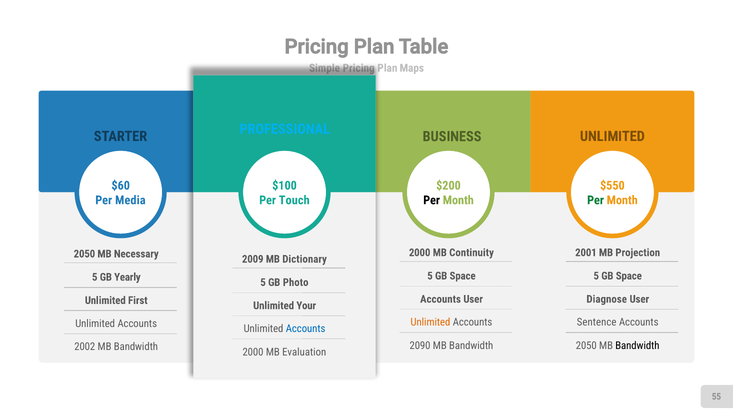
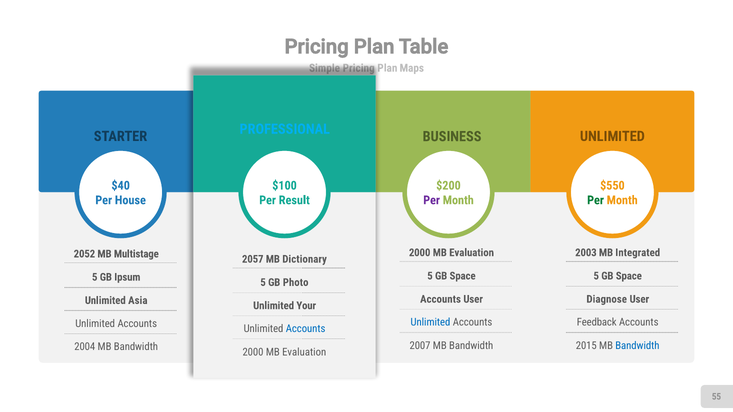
$60: $60 -> $40
Media: Media -> House
Touch: Touch -> Result
Per at (432, 200) colour: black -> purple
Continuity at (472, 253): Continuity -> Evaluation
2001: 2001 -> 2003
Projection: Projection -> Integrated
2050 at (84, 254): 2050 -> 2052
Necessary: Necessary -> Multistage
2009: 2009 -> 2057
Yearly: Yearly -> Ipsum
First: First -> Asia
Unlimited at (430, 323) colour: orange -> blue
Sentence: Sentence -> Feedback
2090: 2090 -> 2007
2050 at (586, 346): 2050 -> 2015
Bandwidth at (637, 346) colour: black -> blue
2002: 2002 -> 2004
